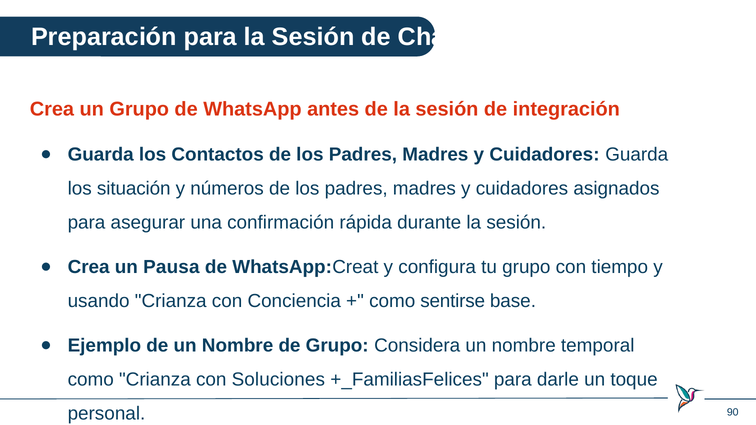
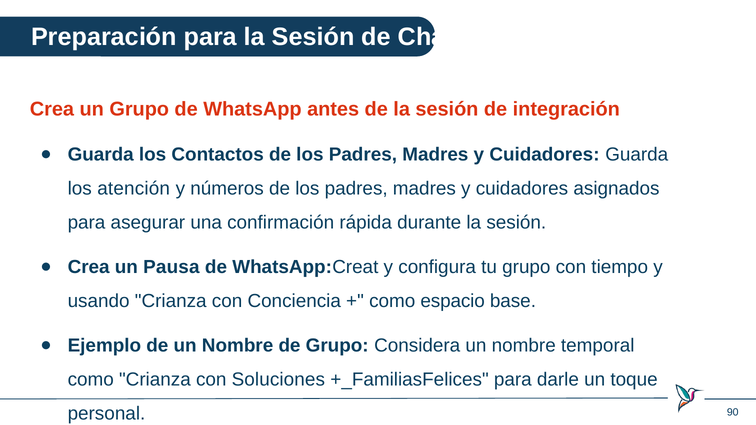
situación: situación -> atención
sentirse: sentirse -> espacio
